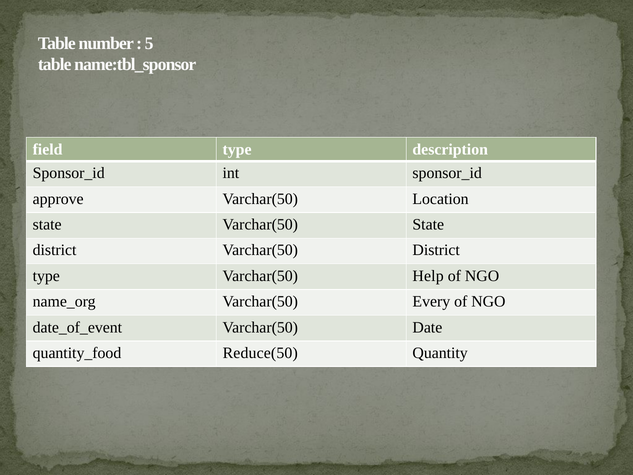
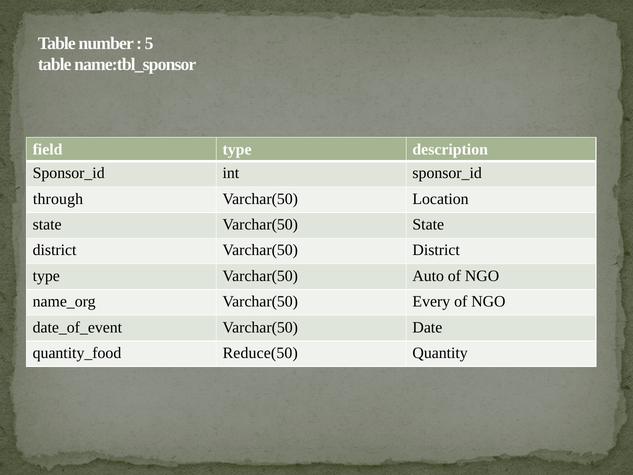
approve: approve -> through
Help: Help -> Auto
